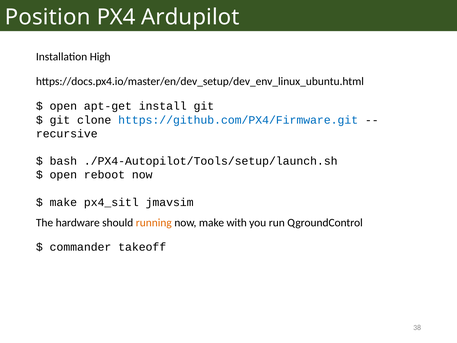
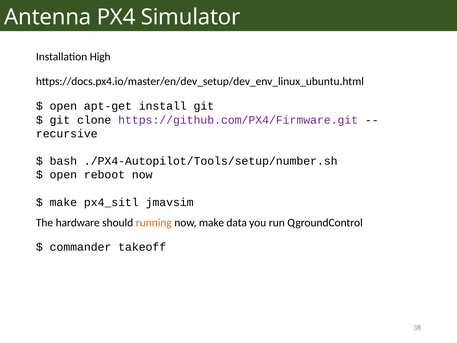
Position: Position -> Antenna
Ardupilot: Ardupilot -> Simulator
https://github.com/PX4/Firmware.git colour: blue -> purple
./PX4-Autopilot/Tools/setup/launch.sh: ./PX4-Autopilot/Tools/setup/launch.sh -> ./PX4-Autopilot/Tools/setup/number.sh
with: with -> data
